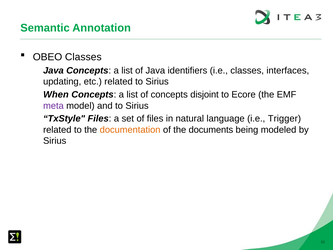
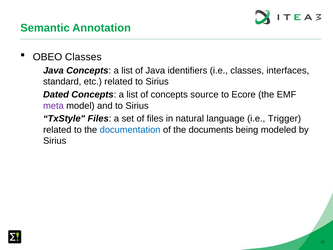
updating: updating -> standard
When: When -> Dated
disjoint: disjoint -> source
documentation colour: orange -> blue
